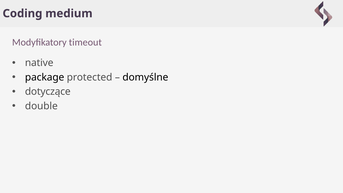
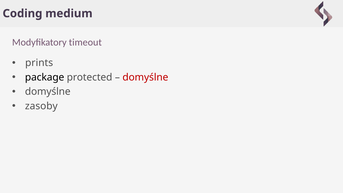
native: native -> prints
domyślne at (145, 77) colour: black -> red
dotyczące at (48, 92): dotyczące -> domyślne
double: double -> zasoby
